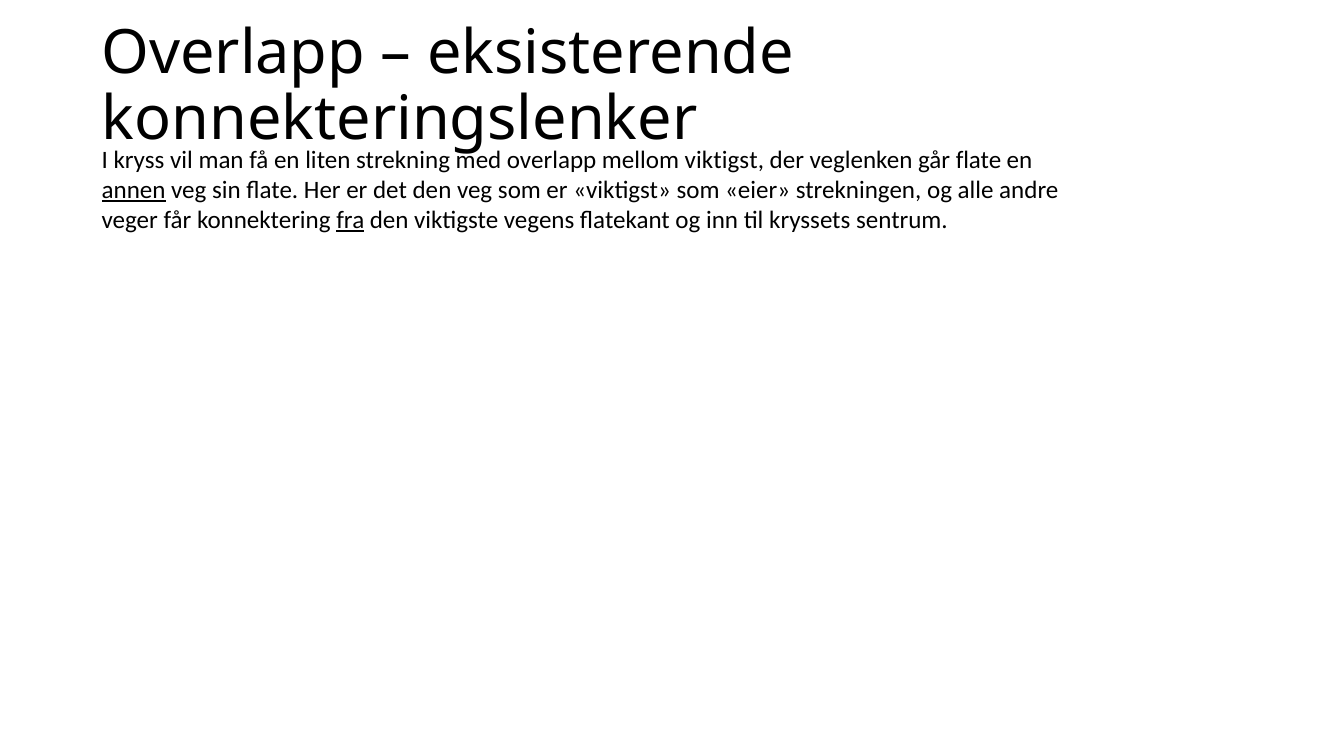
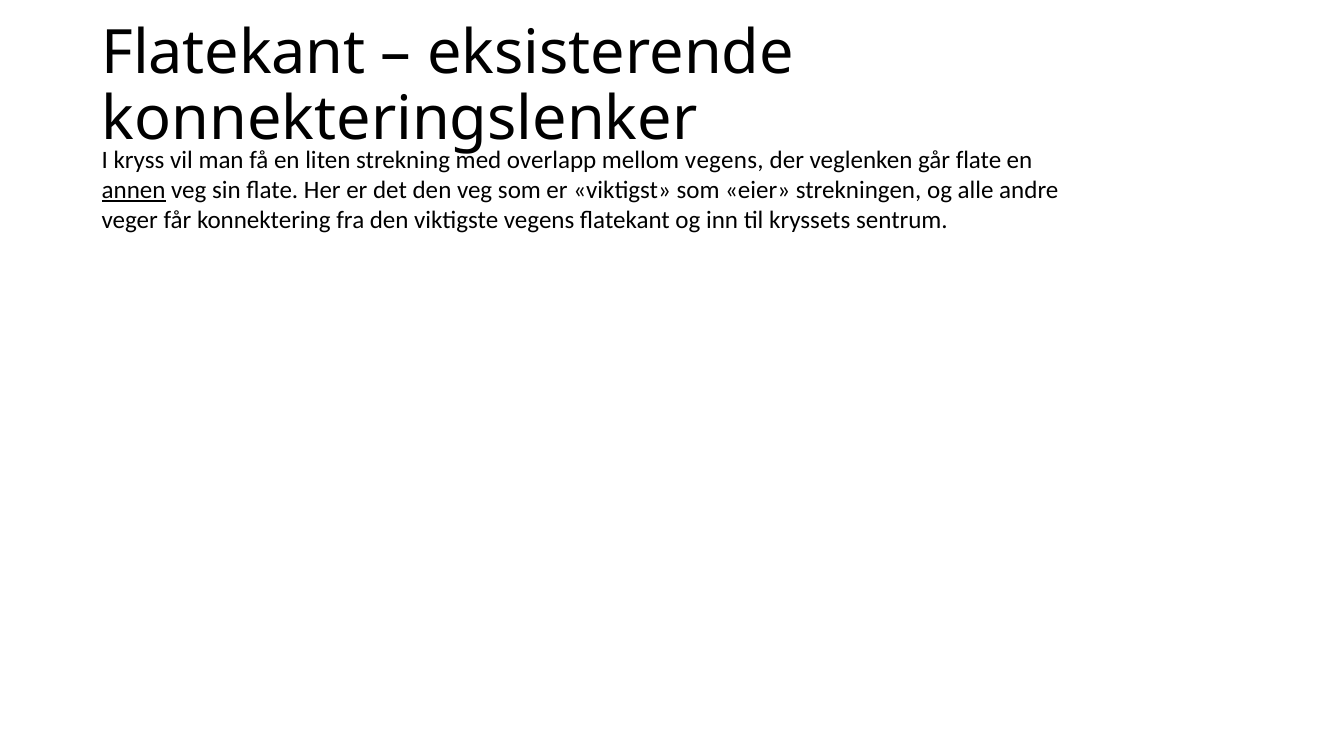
Overlapp at (233, 54): Overlapp -> Flatekant
viktigst at (724, 160): viktigst -> vegens
fra underline: present -> none
